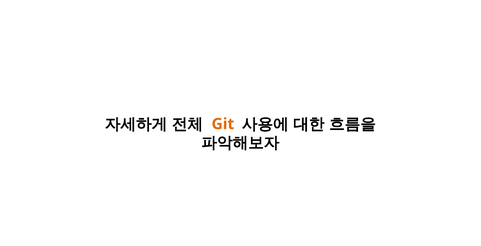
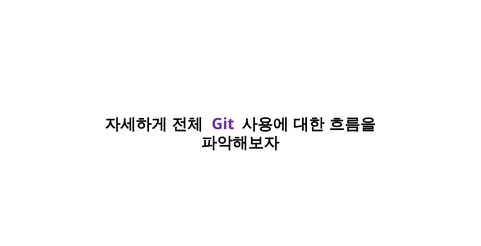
Git colour: orange -> purple
